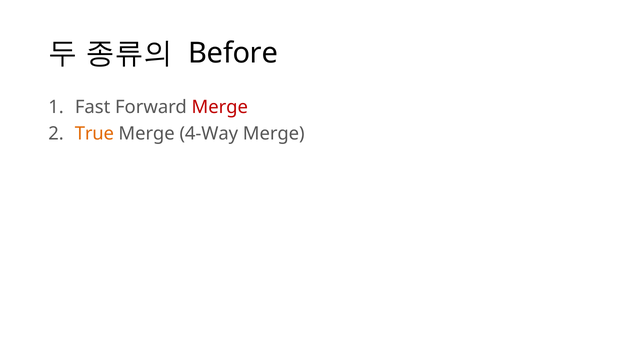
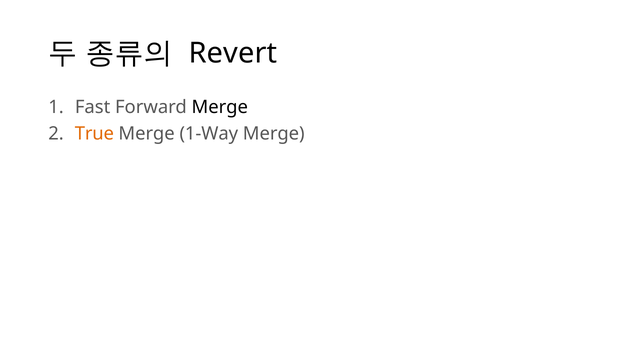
Before: Before -> Revert
Merge at (220, 107) colour: red -> black
4-Way: 4-Way -> 1-Way
